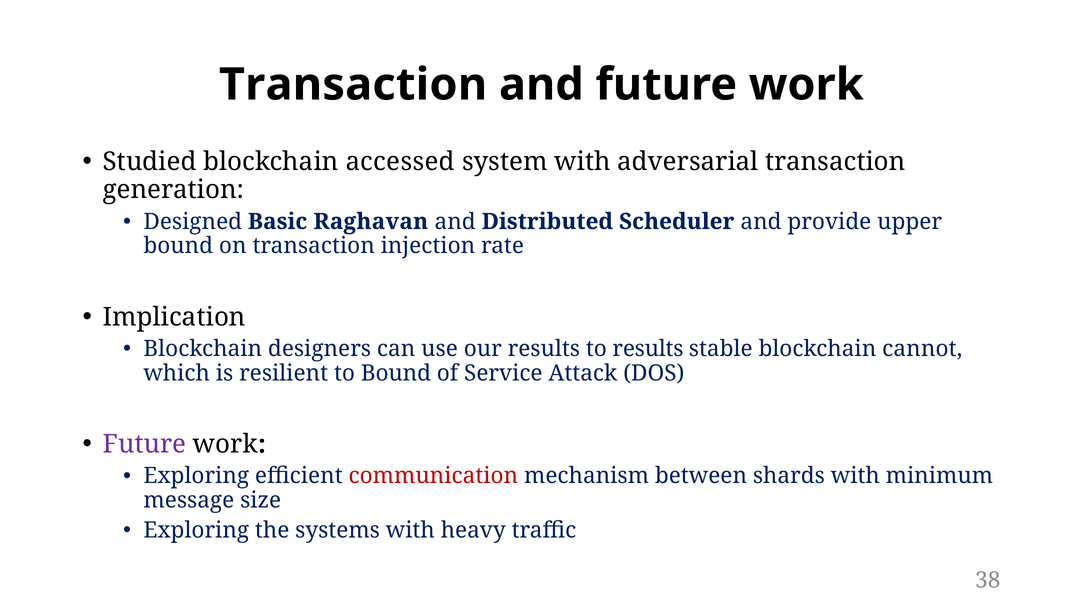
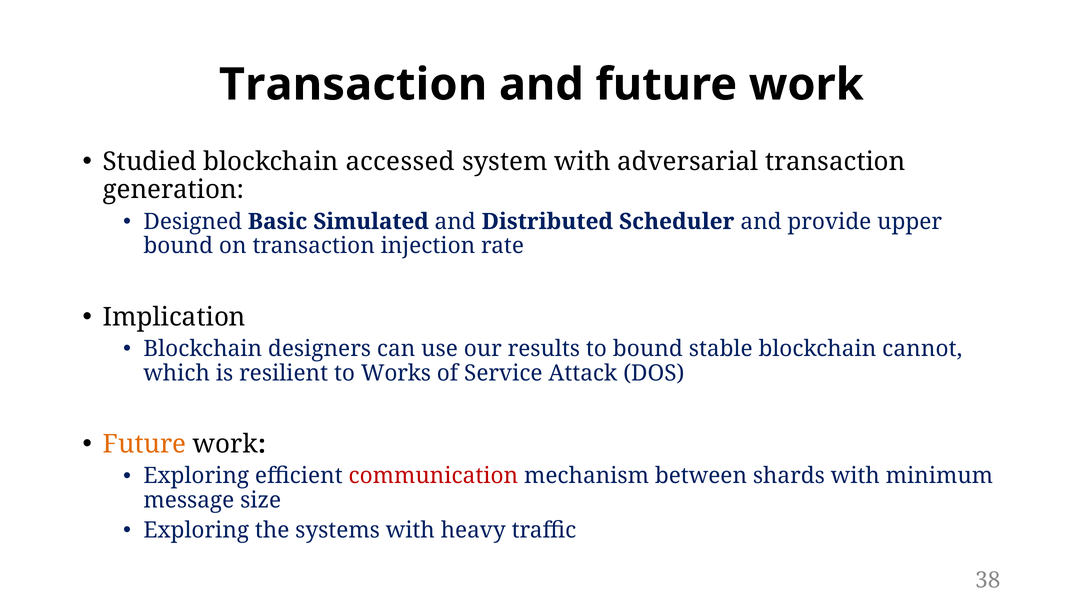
Raghavan: Raghavan -> Simulated
to results: results -> bound
to Bound: Bound -> Works
Future at (145, 444) colour: purple -> orange
